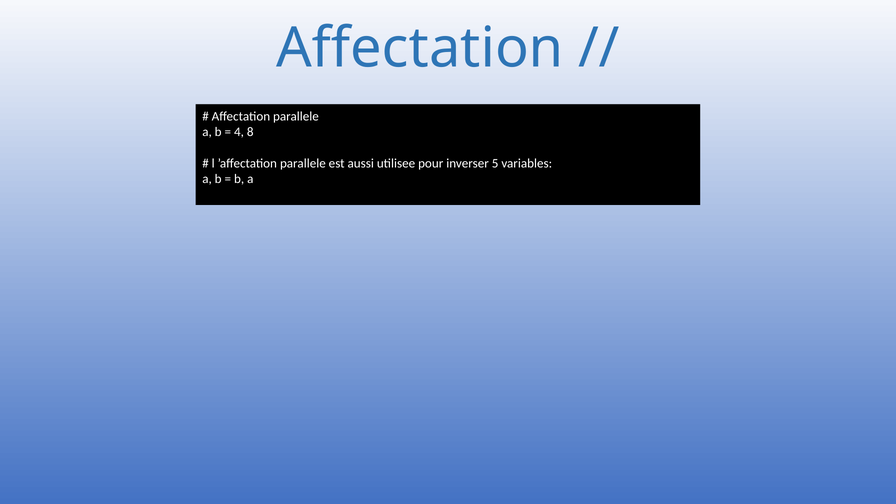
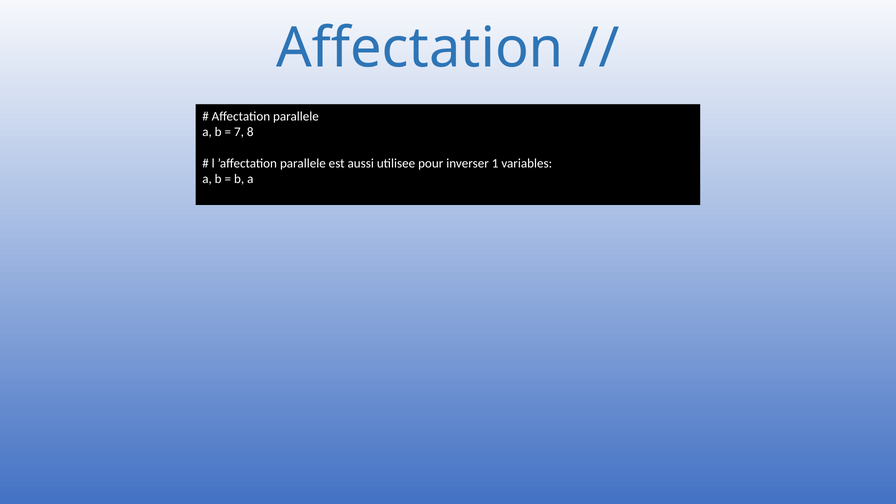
4: 4 -> 7
5: 5 -> 1
